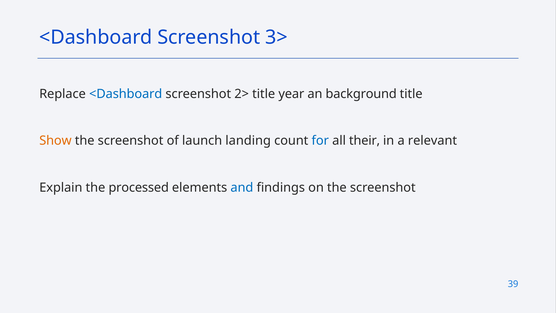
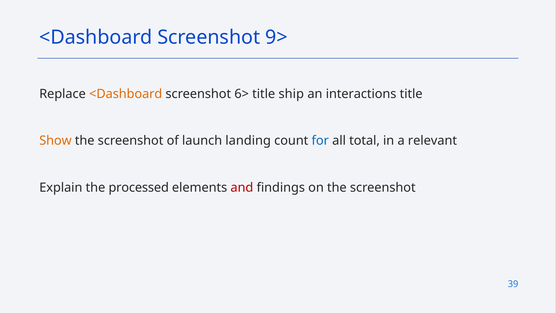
3>: 3> -> 9>
<Dashboard at (126, 94) colour: blue -> orange
2>: 2> -> 6>
year: year -> ship
background: background -> interactions
their: their -> total
and colour: blue -> red
